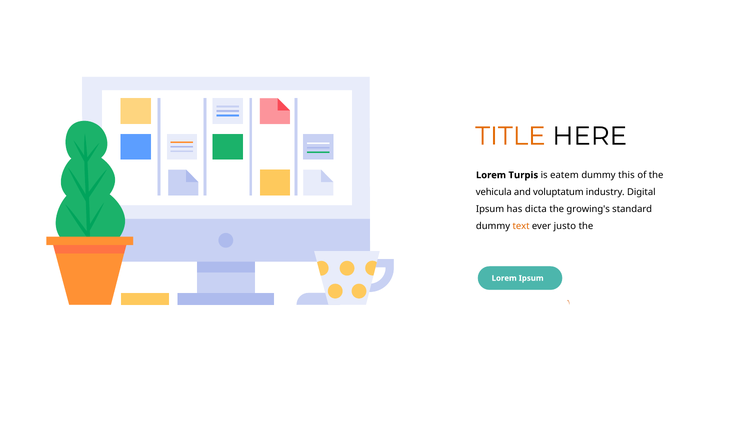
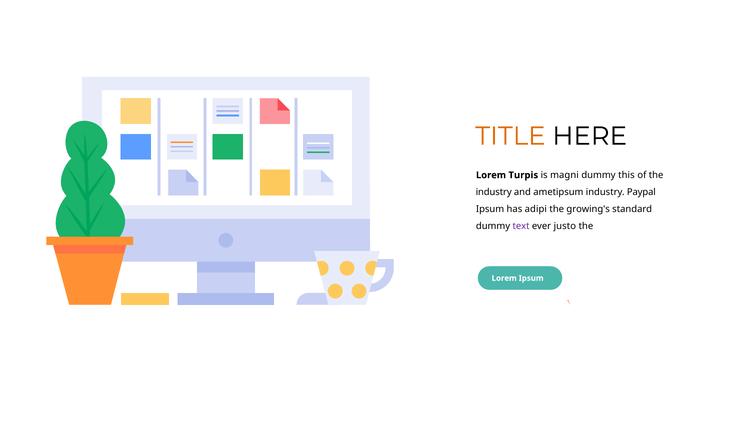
eatem: eatem -> magni
vehicula at (494, 192): vehicula -> industry
voluptatum: voluptatum -> ametipsum
Digital: Digital -> Paypal
dicta: dicta -> adipi
text colour: orange -> purple
